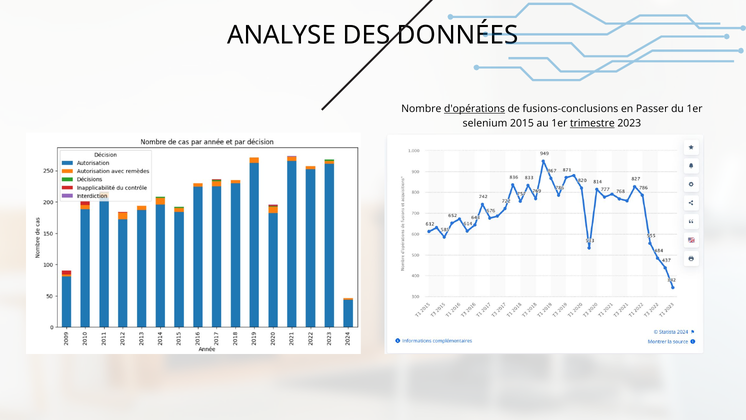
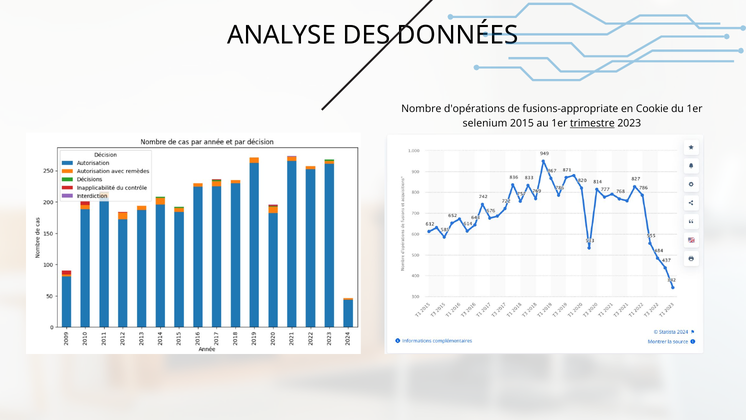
d'opérations underline: present -> none
fusions-conclusions: fusions-conclusions -> fusions-appropriate
Passer: Passer -> Cookie
